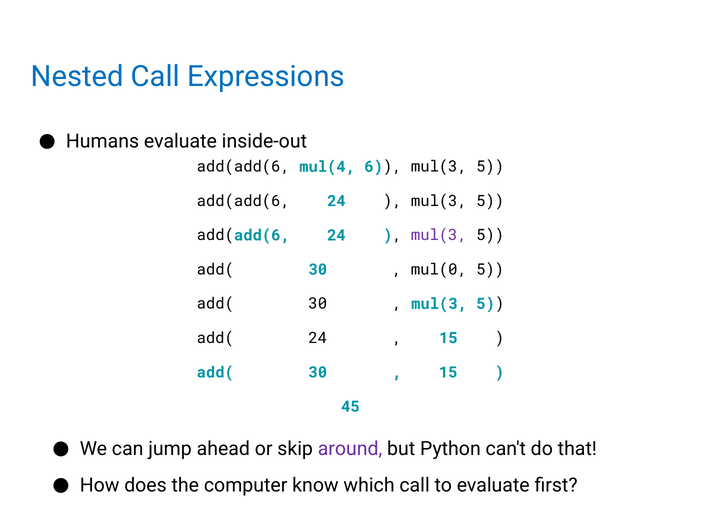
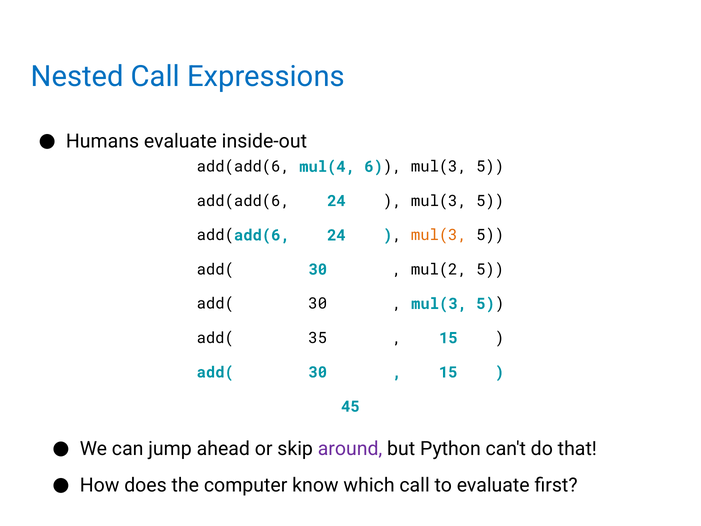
mul(3 at (439, 235) colour: purple -> orange
mul(0: mul(0 -> mul(2
add( 24: 24 -> 35
